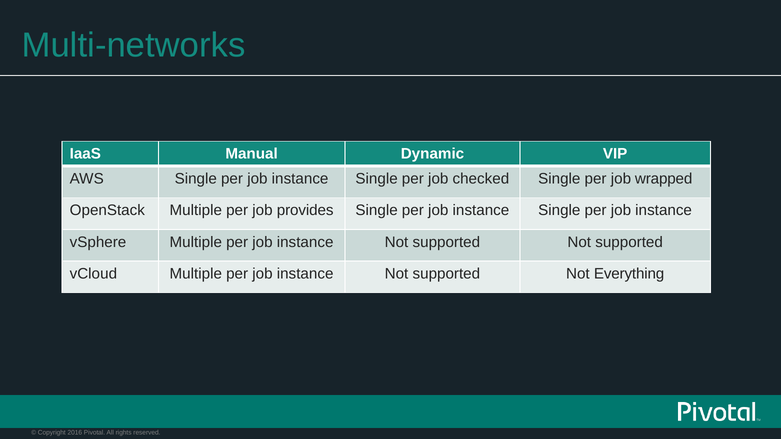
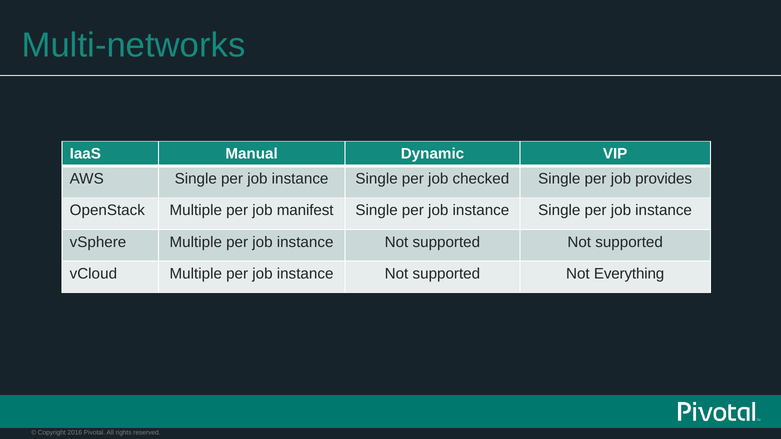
wrapped: wrapped -> provides
provides: provides -> manifest
